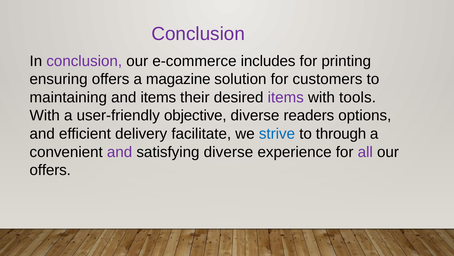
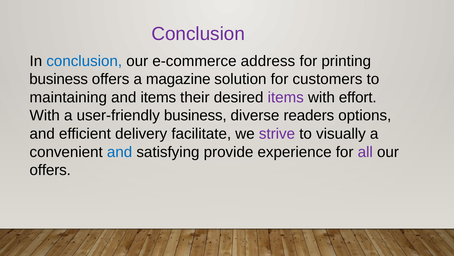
conclusion at (84, 61) colour: purple -> blue
includes: includes -> address
ensuring at (59, 79): ensuring -> business
tools: tools -> effort
user-friendly objective: objective -> business
strive colour: blue -> purple
through: through -> visually
and at (120, 152) colour: purple -> blue
satisfying diverse: diverse -> provide
